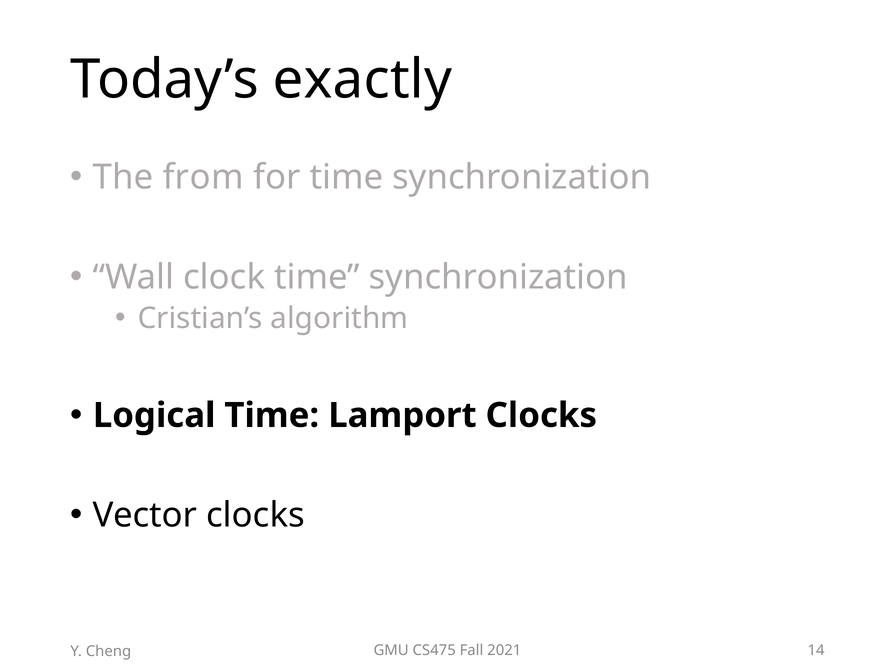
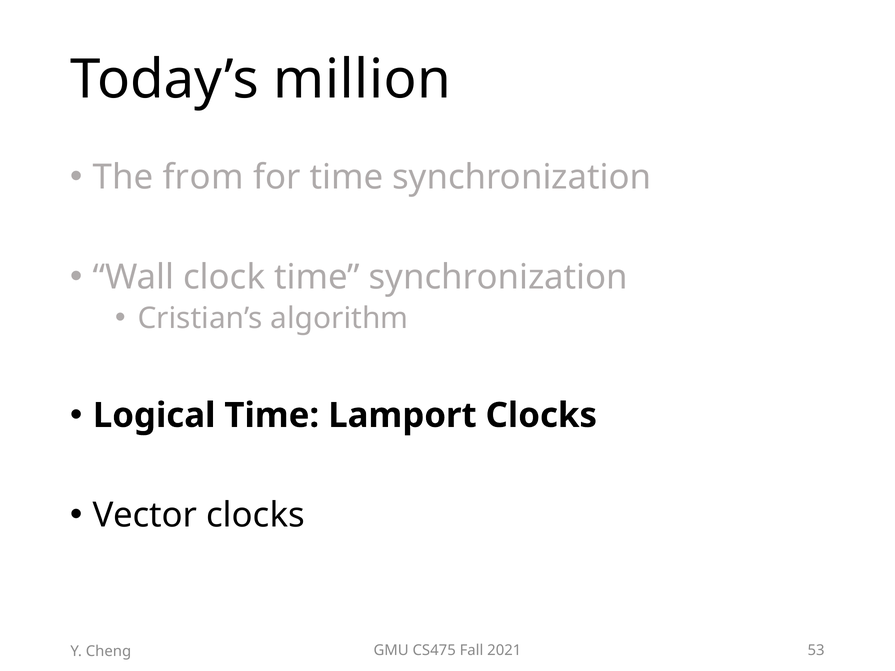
exactly: exactly -> million
14: 14 -> 53
